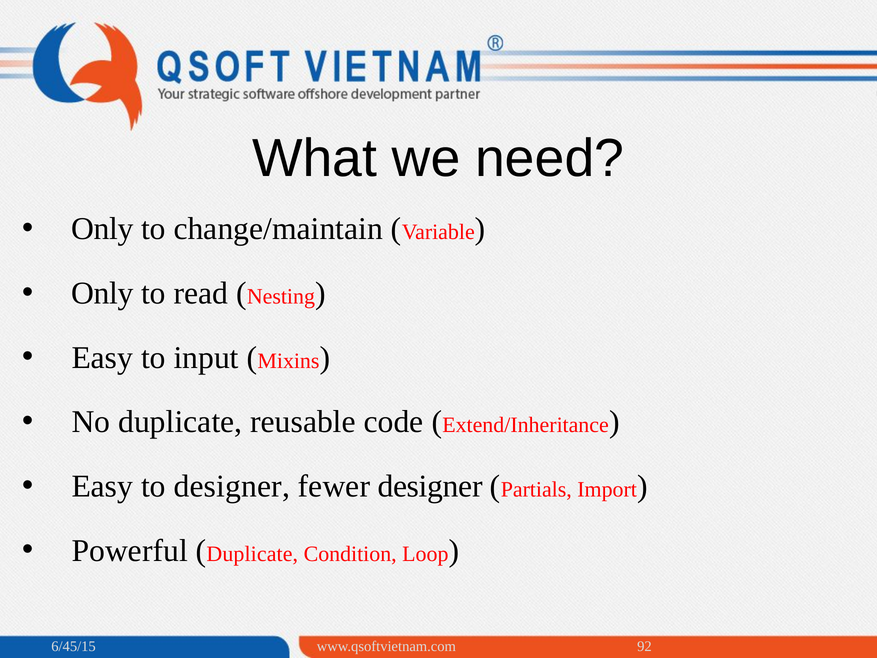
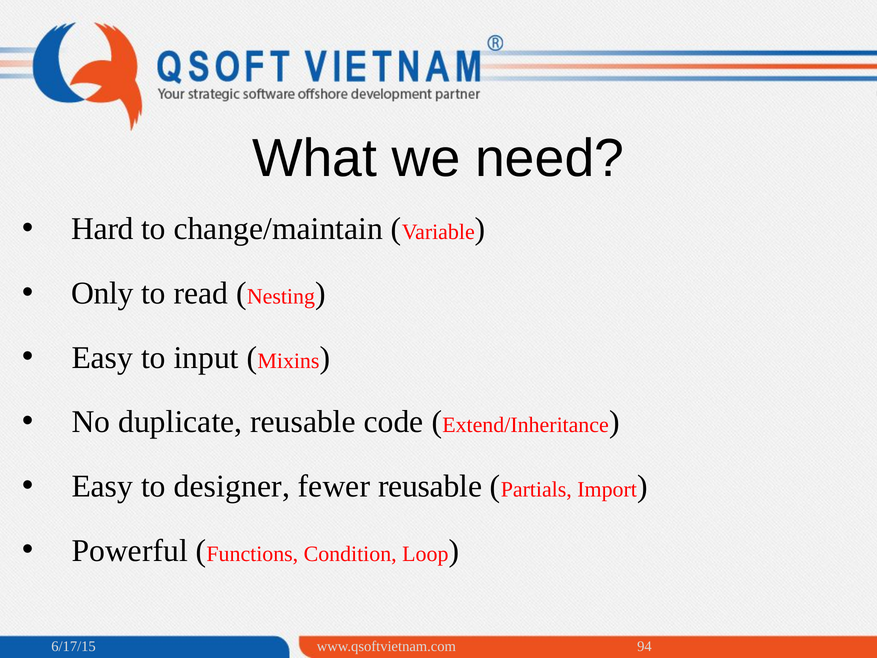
Only at (103, 229): Only -> Hard
fewer designer: designer -> reusable
Duplicate at (252, 554): Duplicate -> Functions
6/45/15: 6/45/15 -> 6/17/15
92: 92 -> 94
